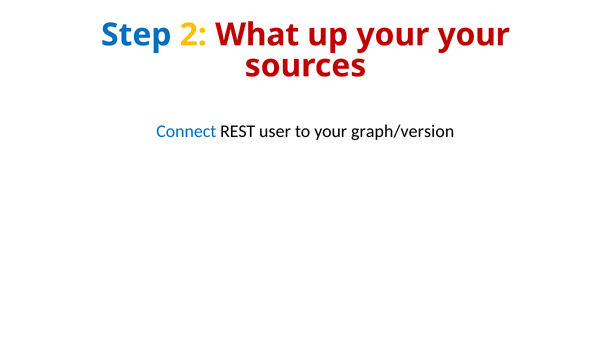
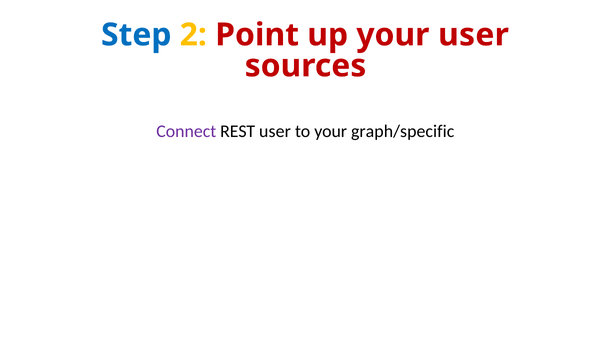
What: What -> Point
your your: your -> user
Connect colour: blue -> purple
graph/version: graph/version -> graph/specific
